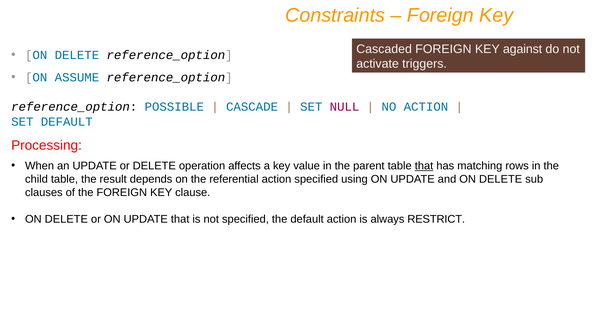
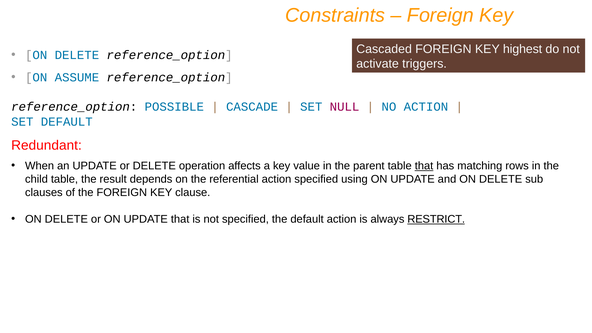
against: against -> highest
Processing: Processing -> Redundant
RESTRICT underline: none -> present
